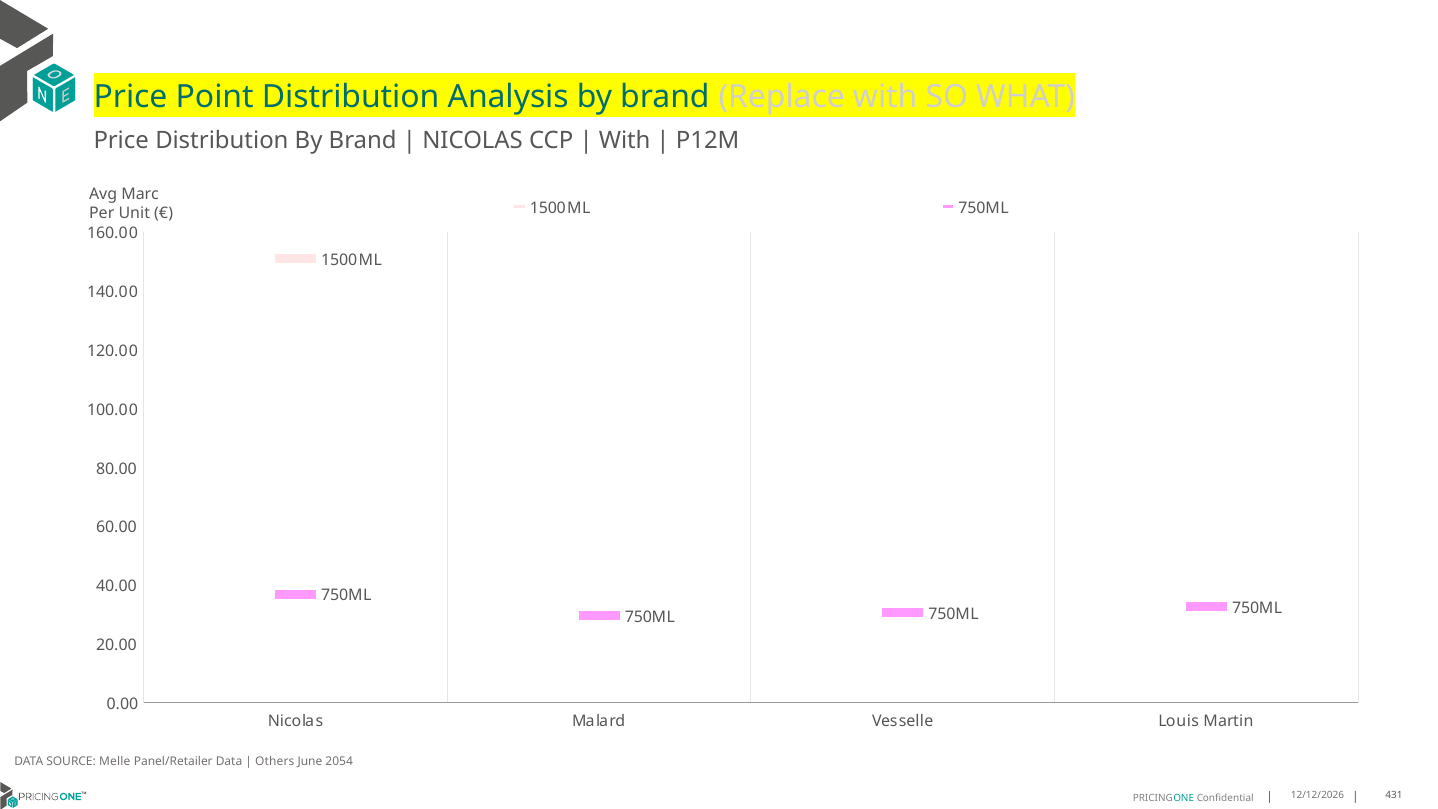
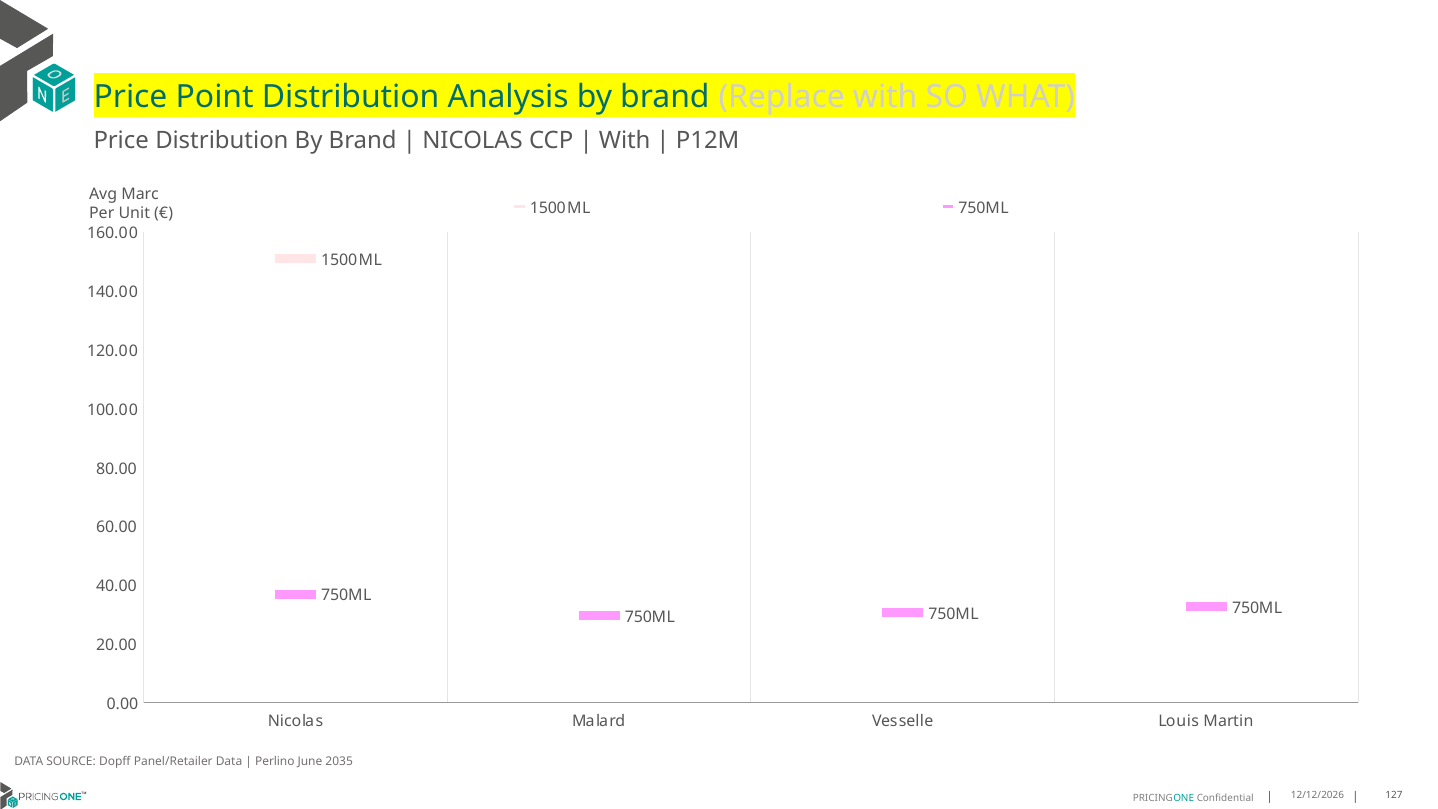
Melle: Melle -> Dopff
Others: Others -> Perlino
2054: 2054 -> 2035
431: 431 -> 127
